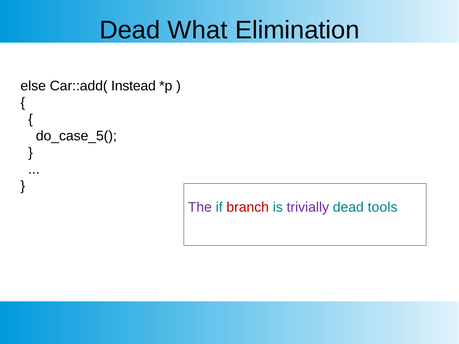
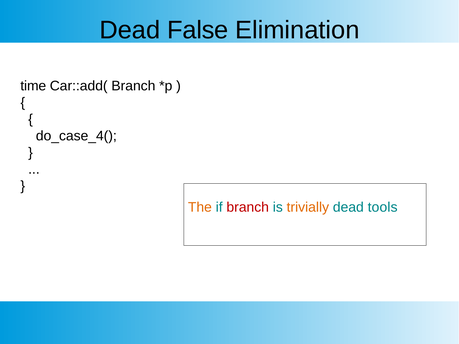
What: What -> False
else: else -> time
Car::add( Instead: Instead -> Branch
do_case_5(: do_case_5( -> do_case_4(
The colour: purple -> orange
trivially colour: purple -> orange
